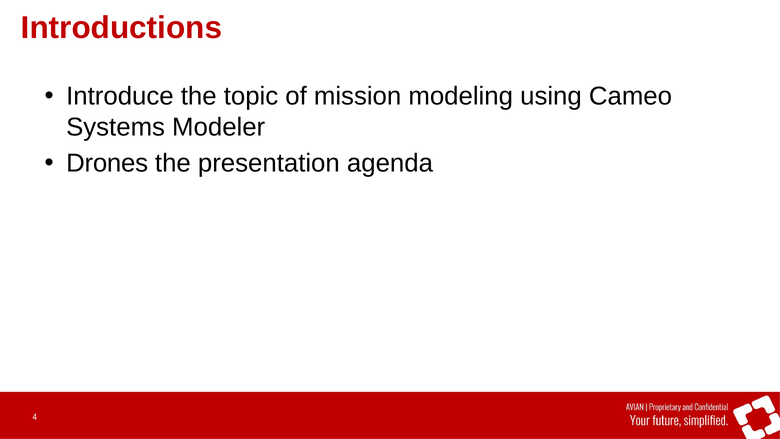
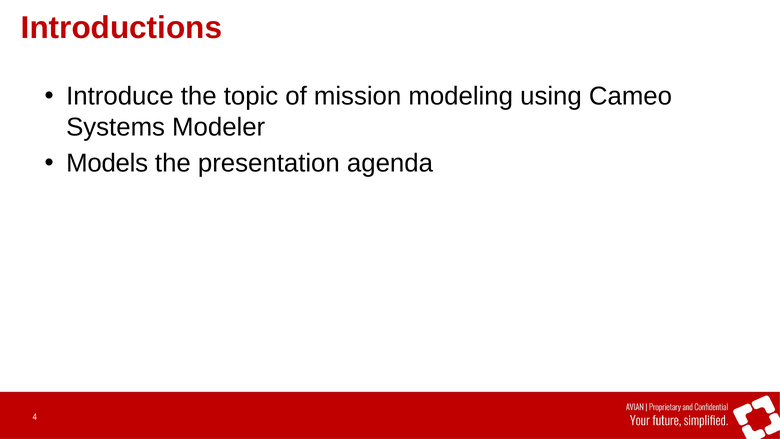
Drones: Drones -> Models
